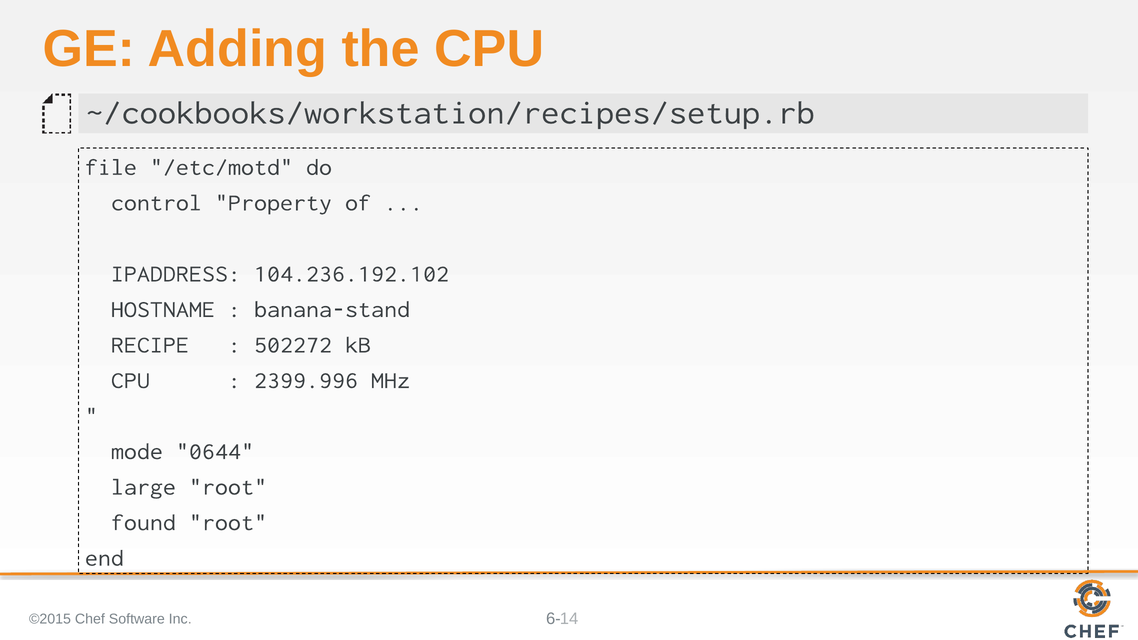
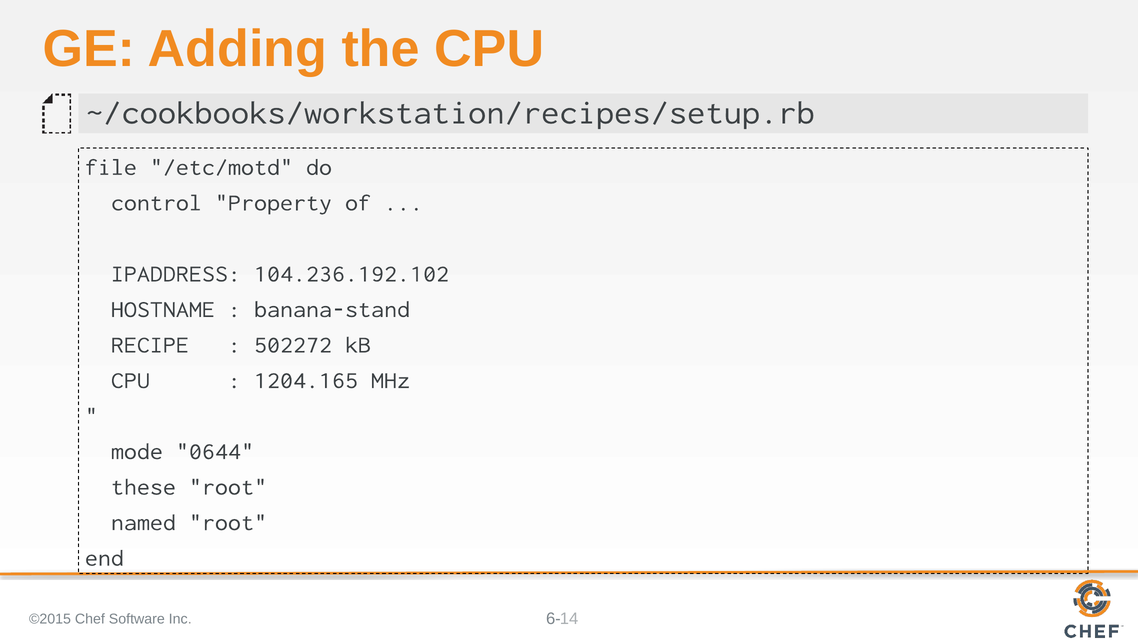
2399.996: 2399.996 -> 1204.165
large: large -> these
found: found -> named
